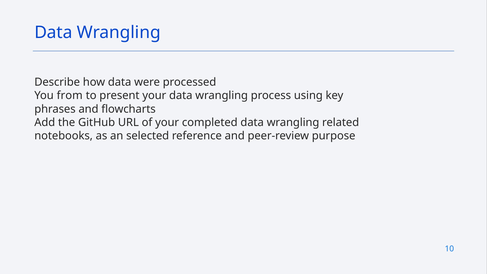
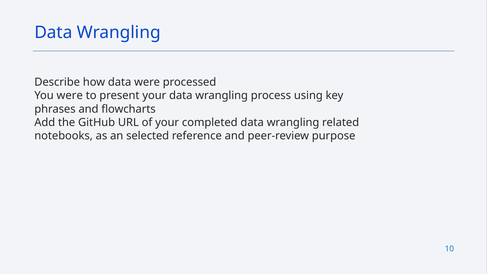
You from: from -> were
